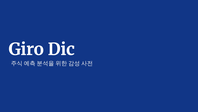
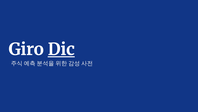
Dic underline: none -> present
